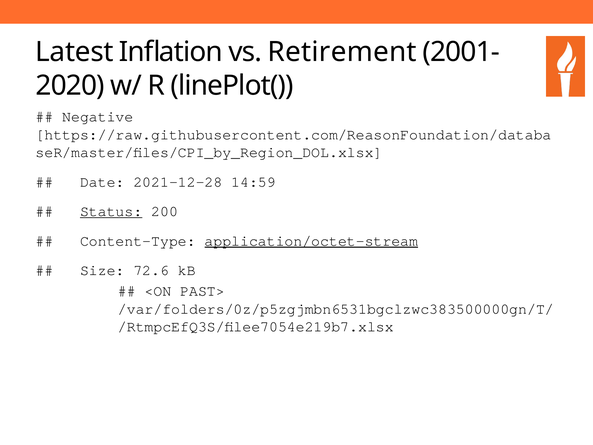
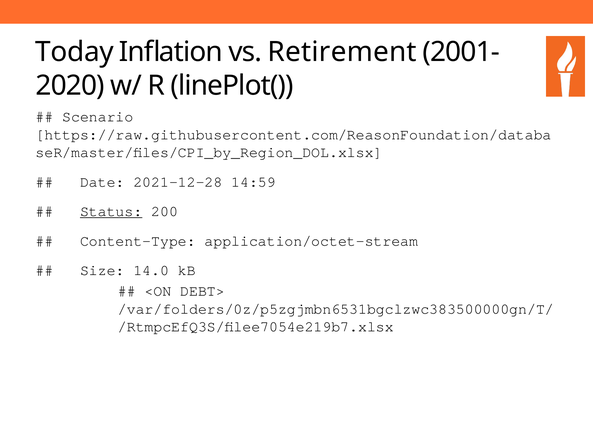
Latest: Latest -> Today
Negative: Negative -> Scenario
application/octet-stream underline: present -> none
72.6: 72.6 -> 14.0
PAST>: PAST> -> DEBT>
